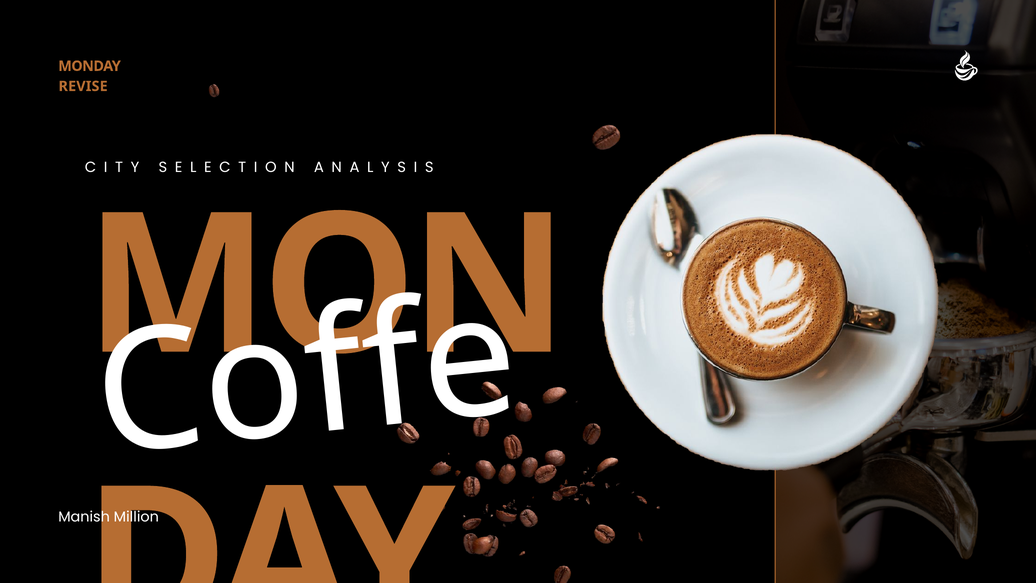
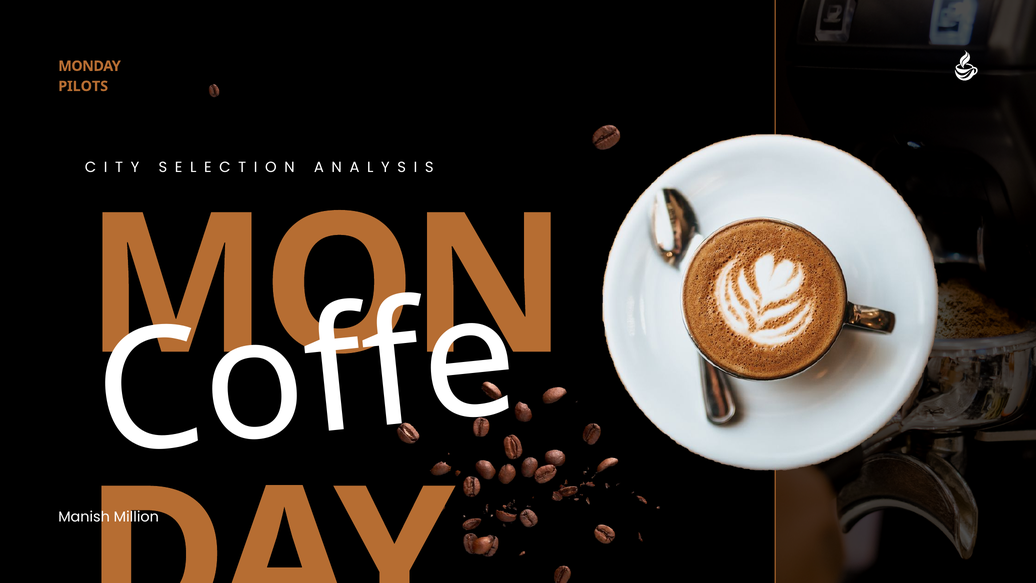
REVISE: REVISE -> PILOTS
